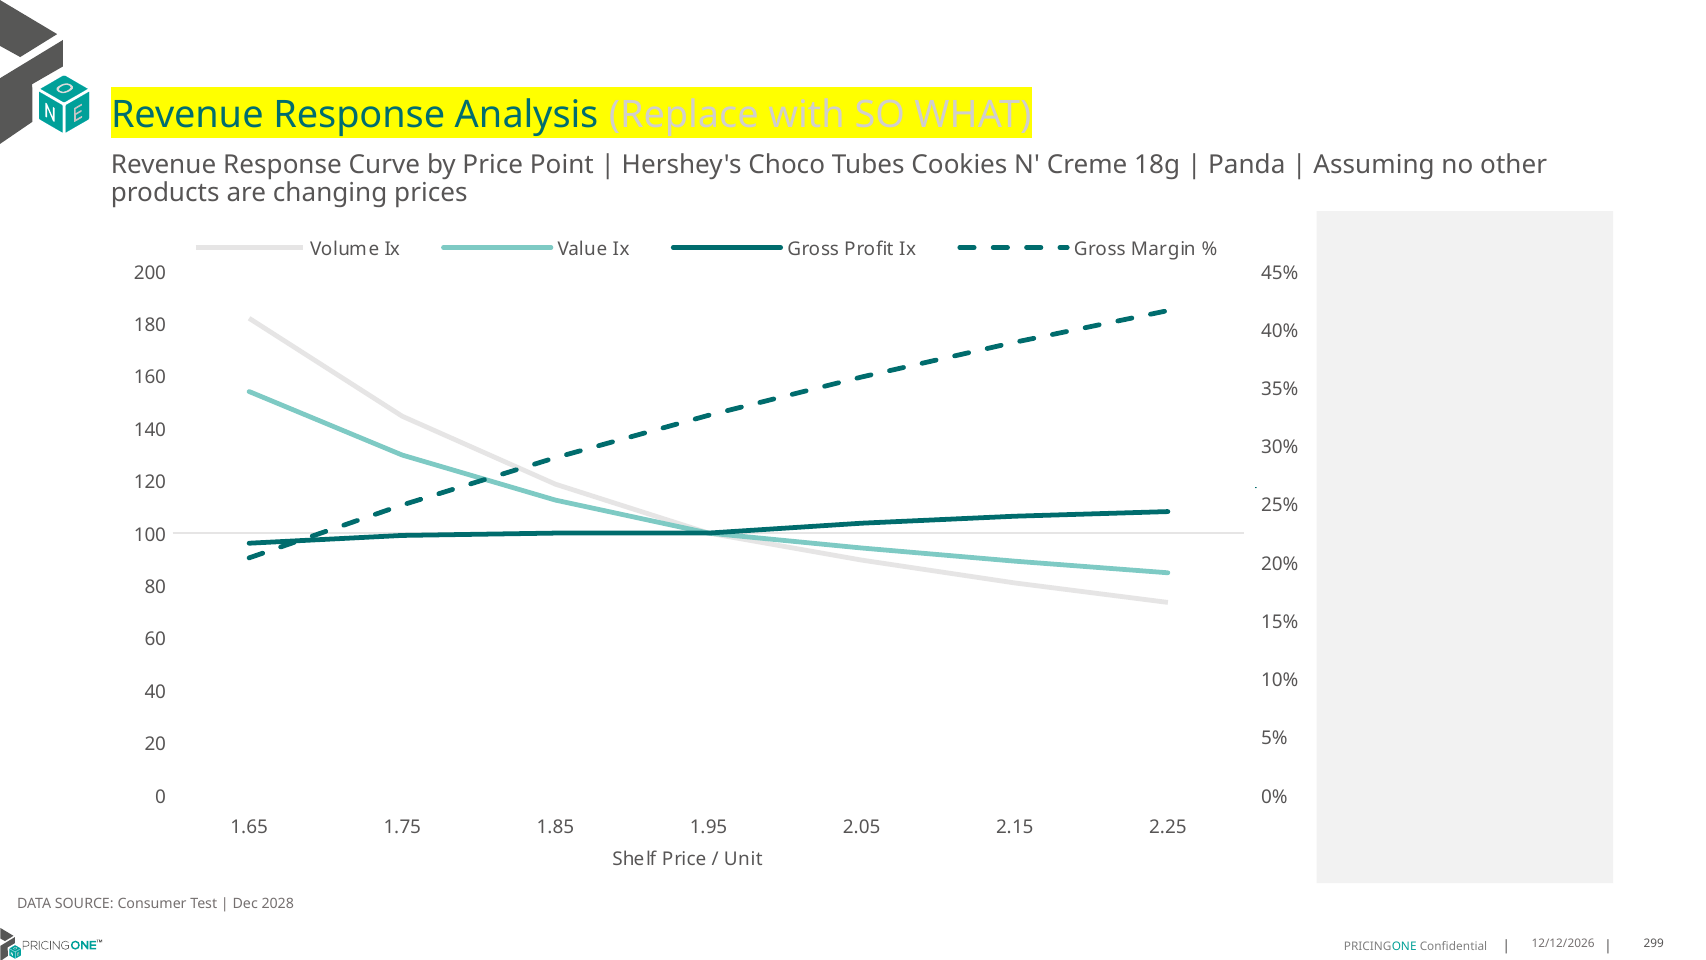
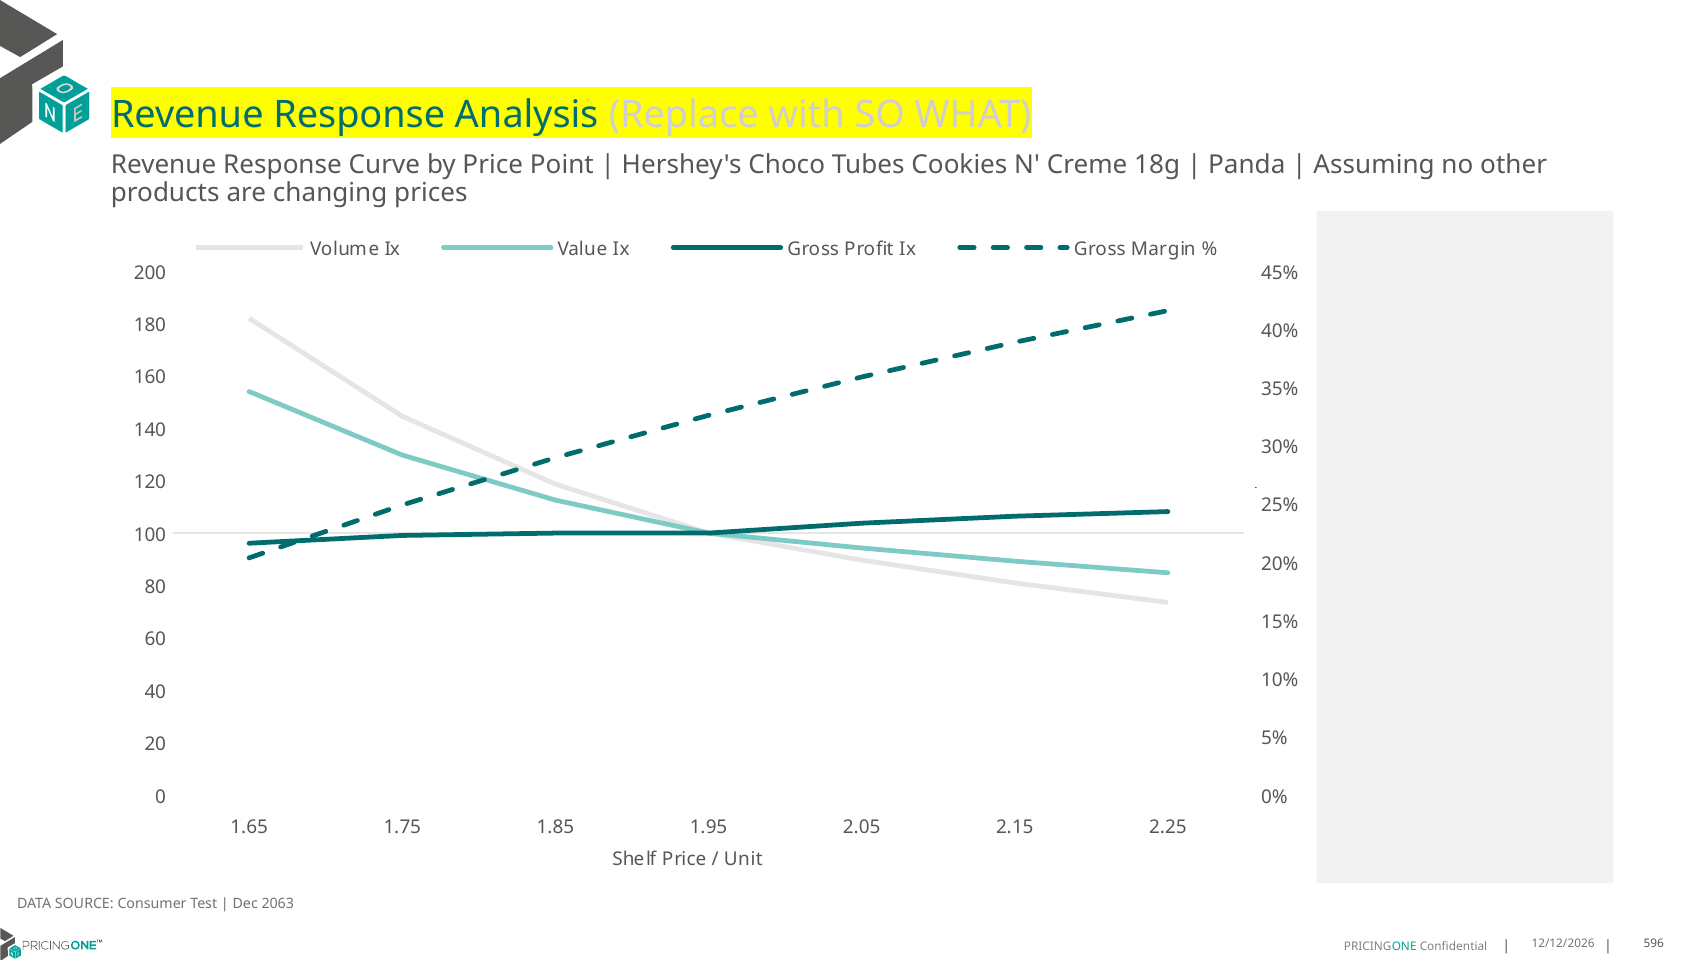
2028: 2028 -> 2063
299: 299 -> 596
